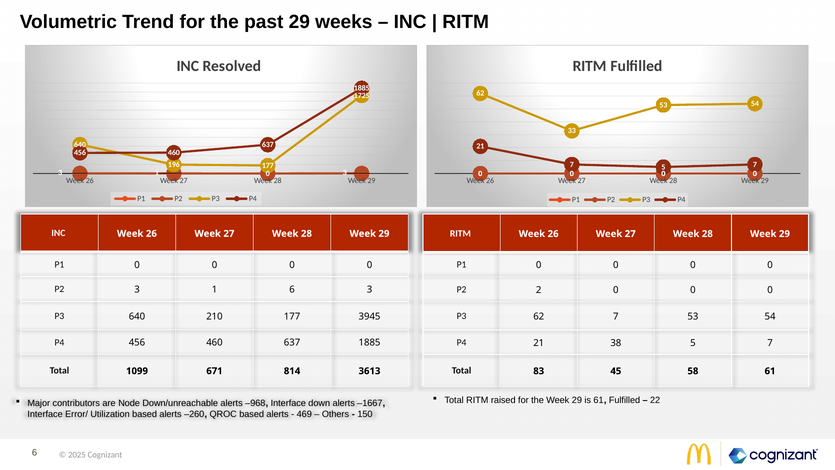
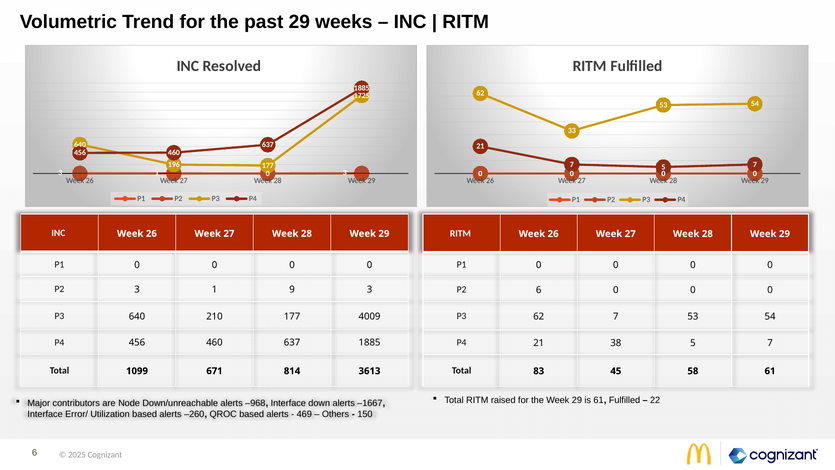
1 6: 6 -> 9
P2 2: 2 -> 6
3945: 3945 -> 4009
